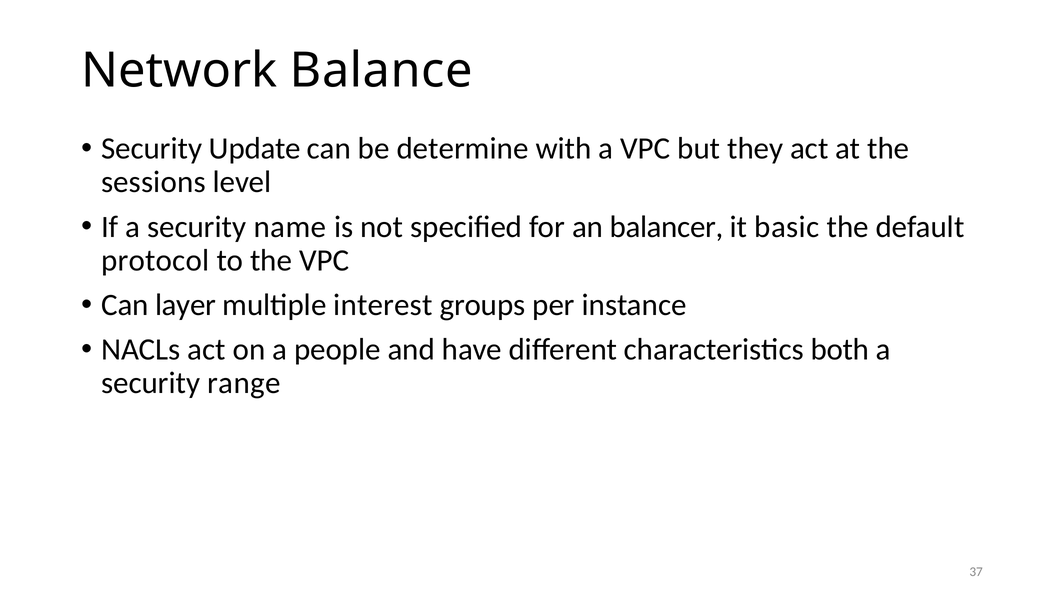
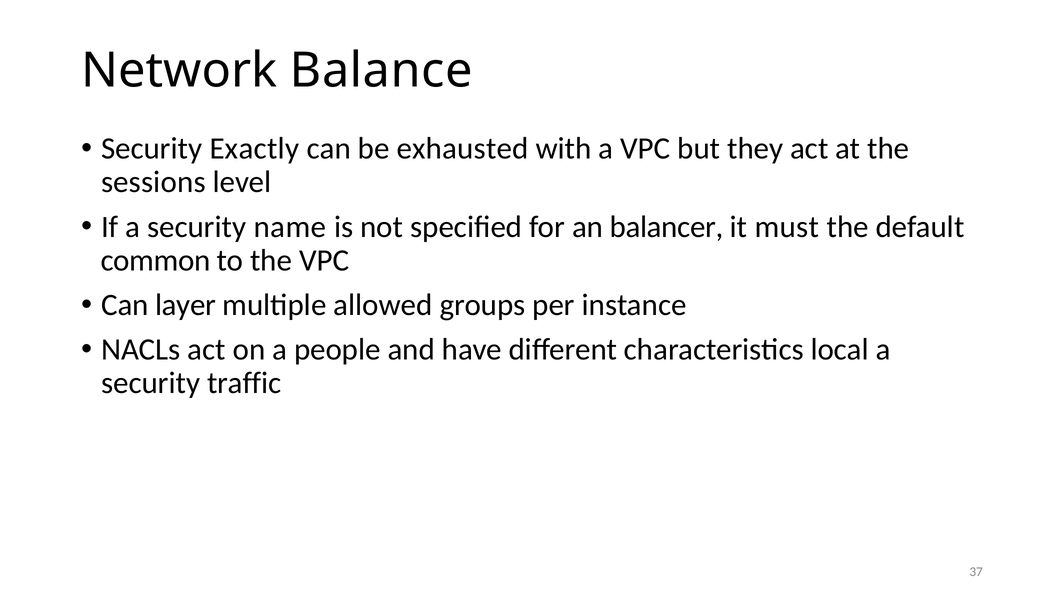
Update: Update -> Exactly
determine: determine -> exhausted
basic: basic -> must
protocol: protocol -> common
interest: interest -> allowed
both: both -> local
range: range -> traffic
